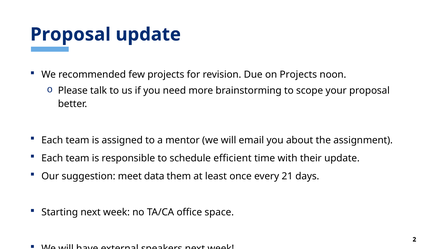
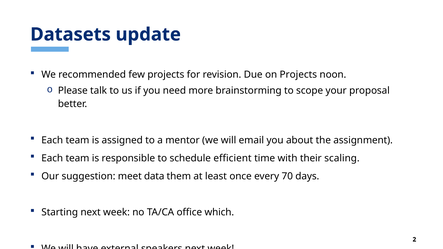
Proposal at (70, 34): Proposal -> Datasets
their update: update -> scaling
21: 21 -> 70
space: space -> which
